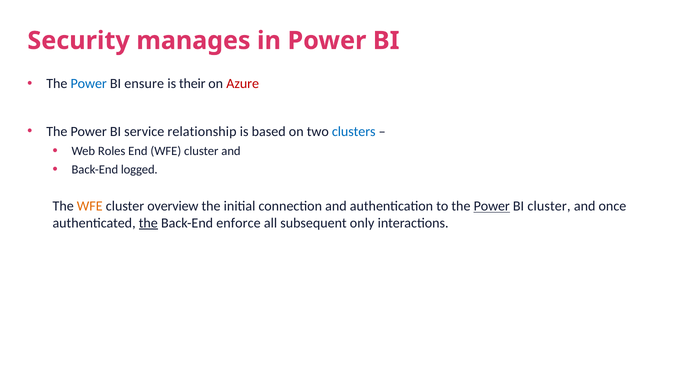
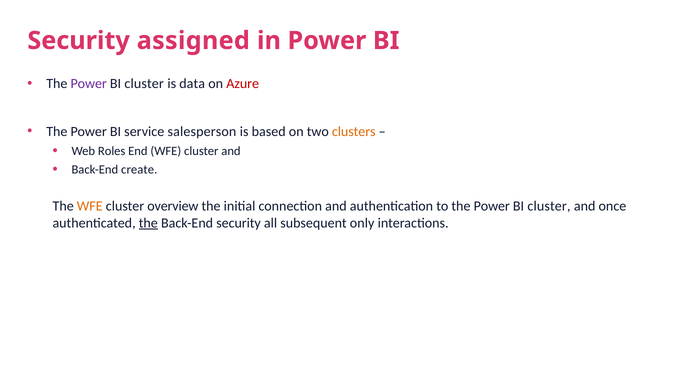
manages: manages -> assigned
Power at (89, 84) colour: blue -> purple
ensure at (144, 84): ensure -> cluster
their: their -> data
relationship: relationship -> salesperson
clusters colour: blue -> orange
logged: logged -> create
Power at (492, 206) underline: present -> none
Back-End enforce: enforce -> security
